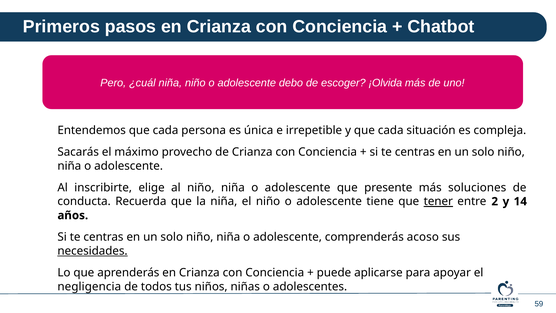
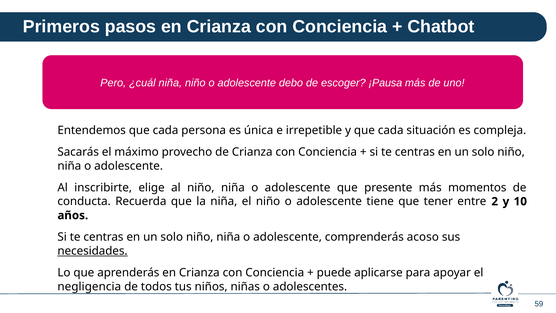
¡Olvida: ¡Olvida -> ¡Pausa
soluciones: soluciones -> momentos
tener underline: present -> none
14: 14 -> 10
